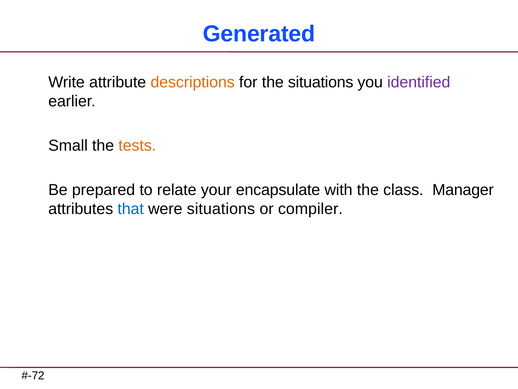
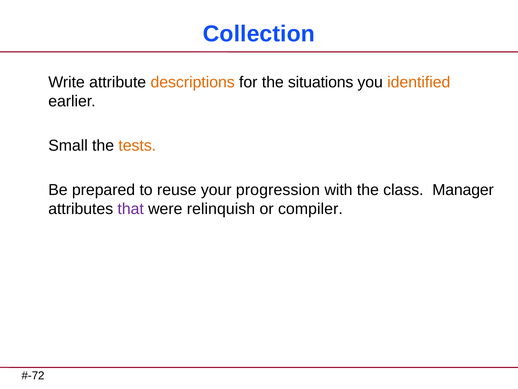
Generated: Generated -> Collection
identified colour: purple -> orange
relate: relate -> reuse
encapsulate: encapsulate -> progression
that colour: blue -> purple
were situations: situations -> relinquish
